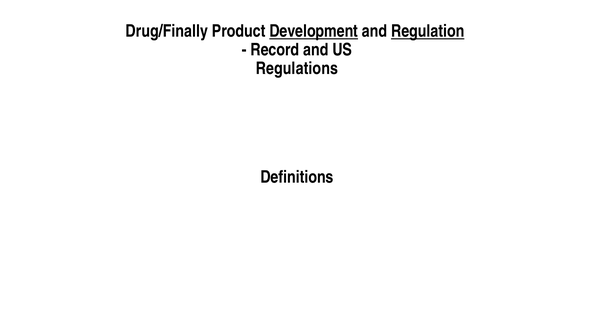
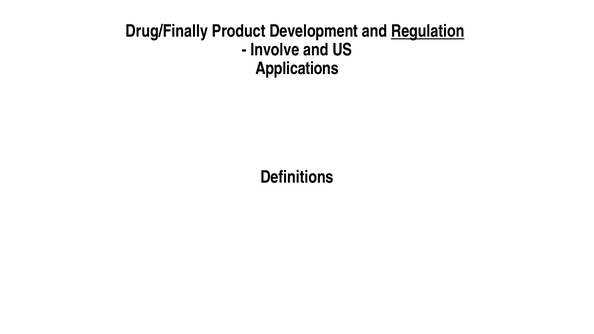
Development underline: present -> none
Record: Record -> Involve
Regulations: Regulations -> Applications
